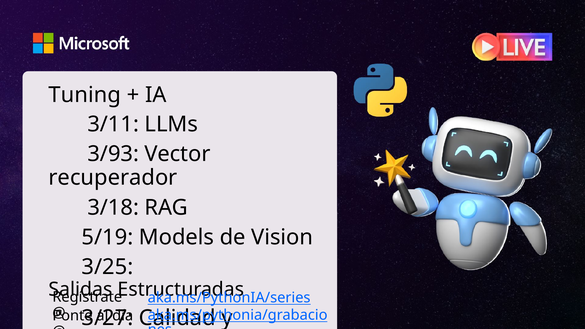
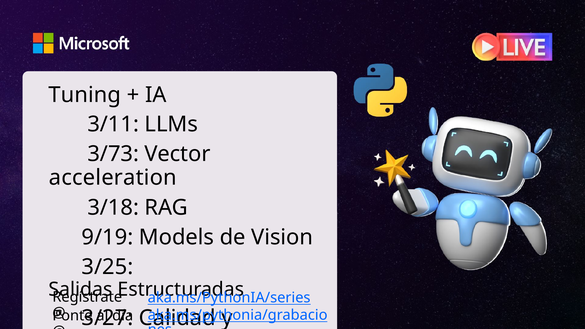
3/93: 3/93 -> 3/73
recuperador: recuperador -> acceleration
5/19: 5/19 -> 9/19
